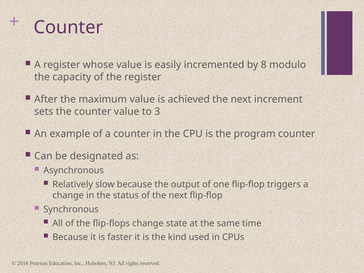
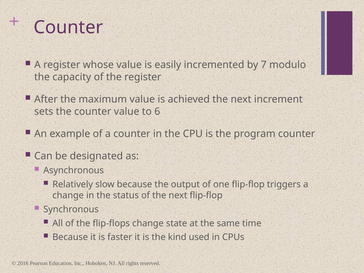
8: 8 -> 7
3: 3 -> 6
